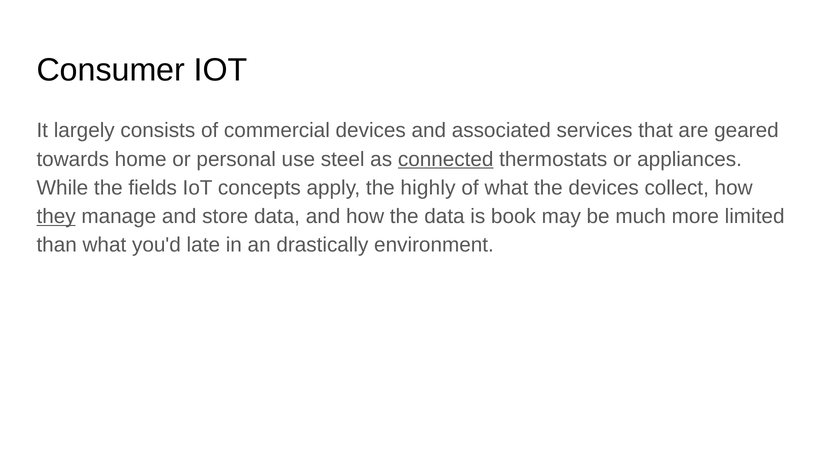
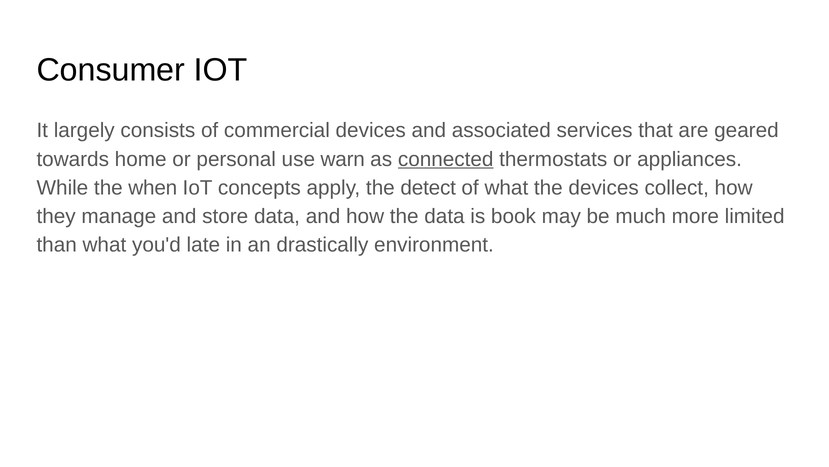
steel: steel -> warn
fields: fields -> when
highly: highly -> detect
they underline: present -> none
